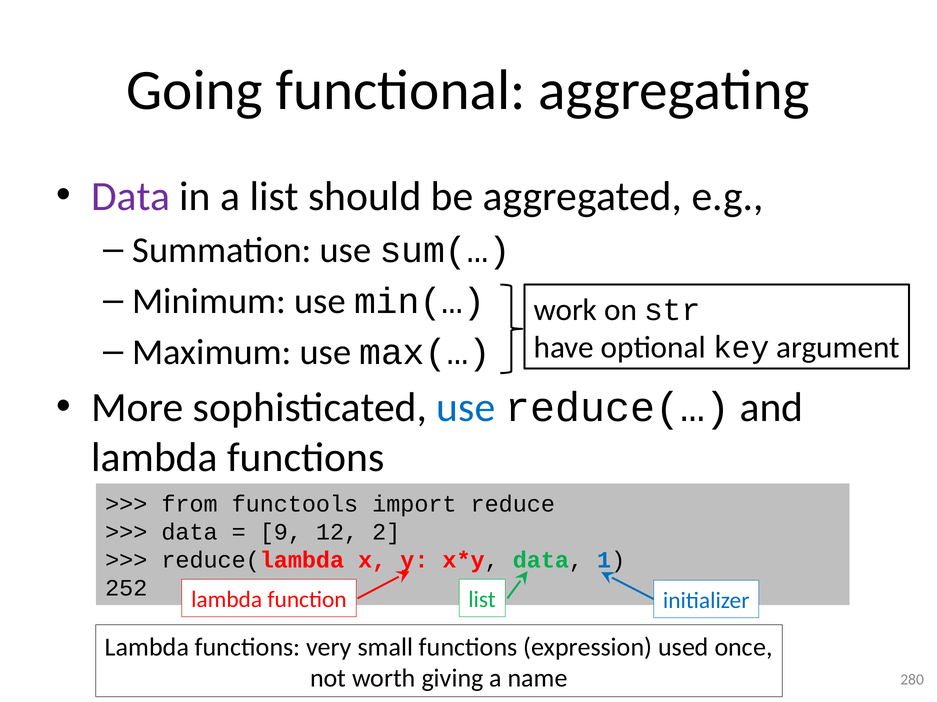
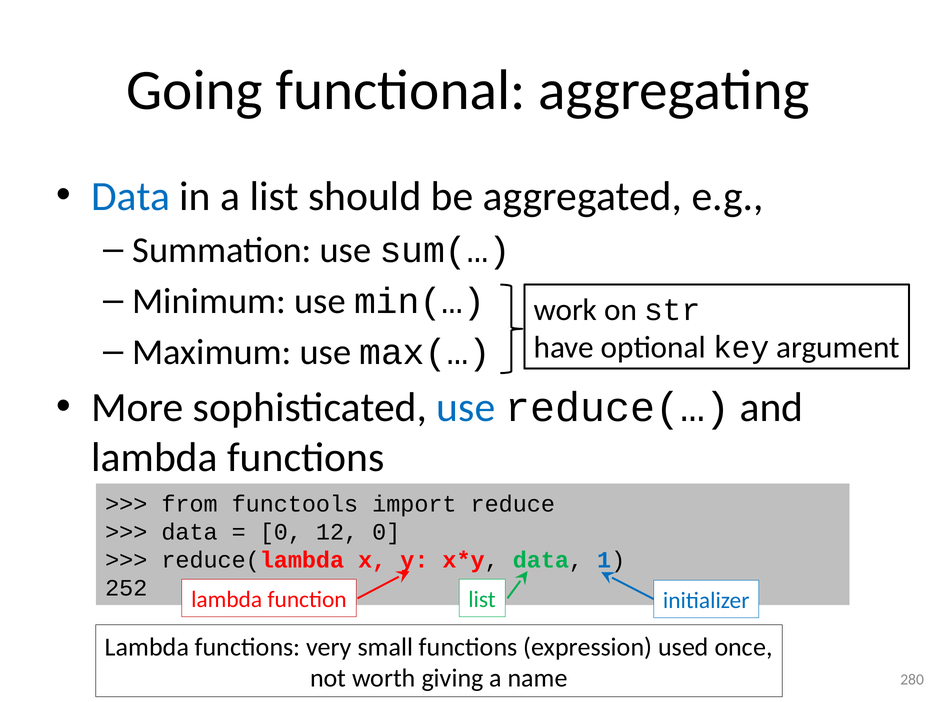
Data at (131, 197) colour: purple -> blue
9 at (281, 533): 9 -> 0
12 2: 2 -> 0
